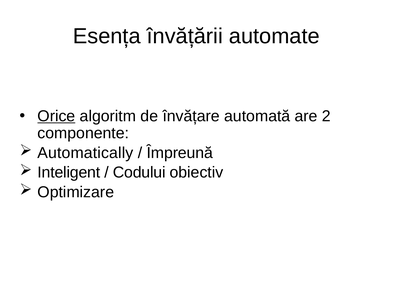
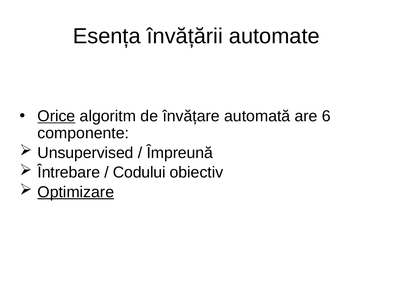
2: 2 -> 6
Automatically: Automatically -> Unsupervised
Inteligent: Inteligent -> Întrebare
Optimizare underline: none -> present
